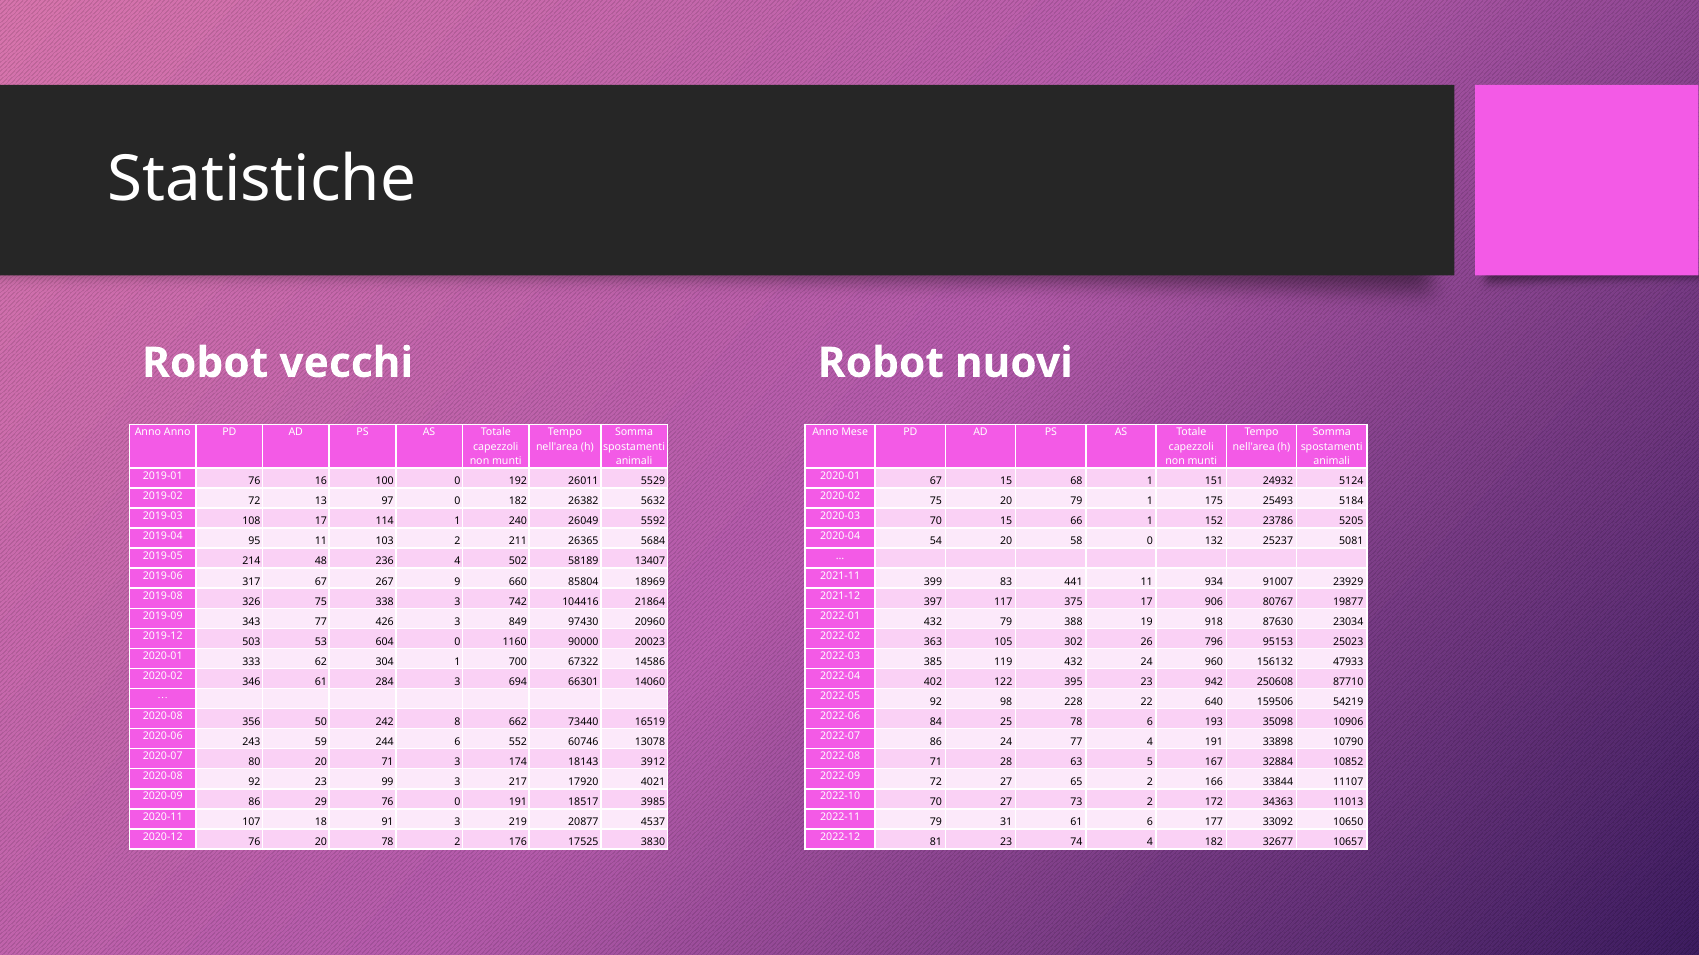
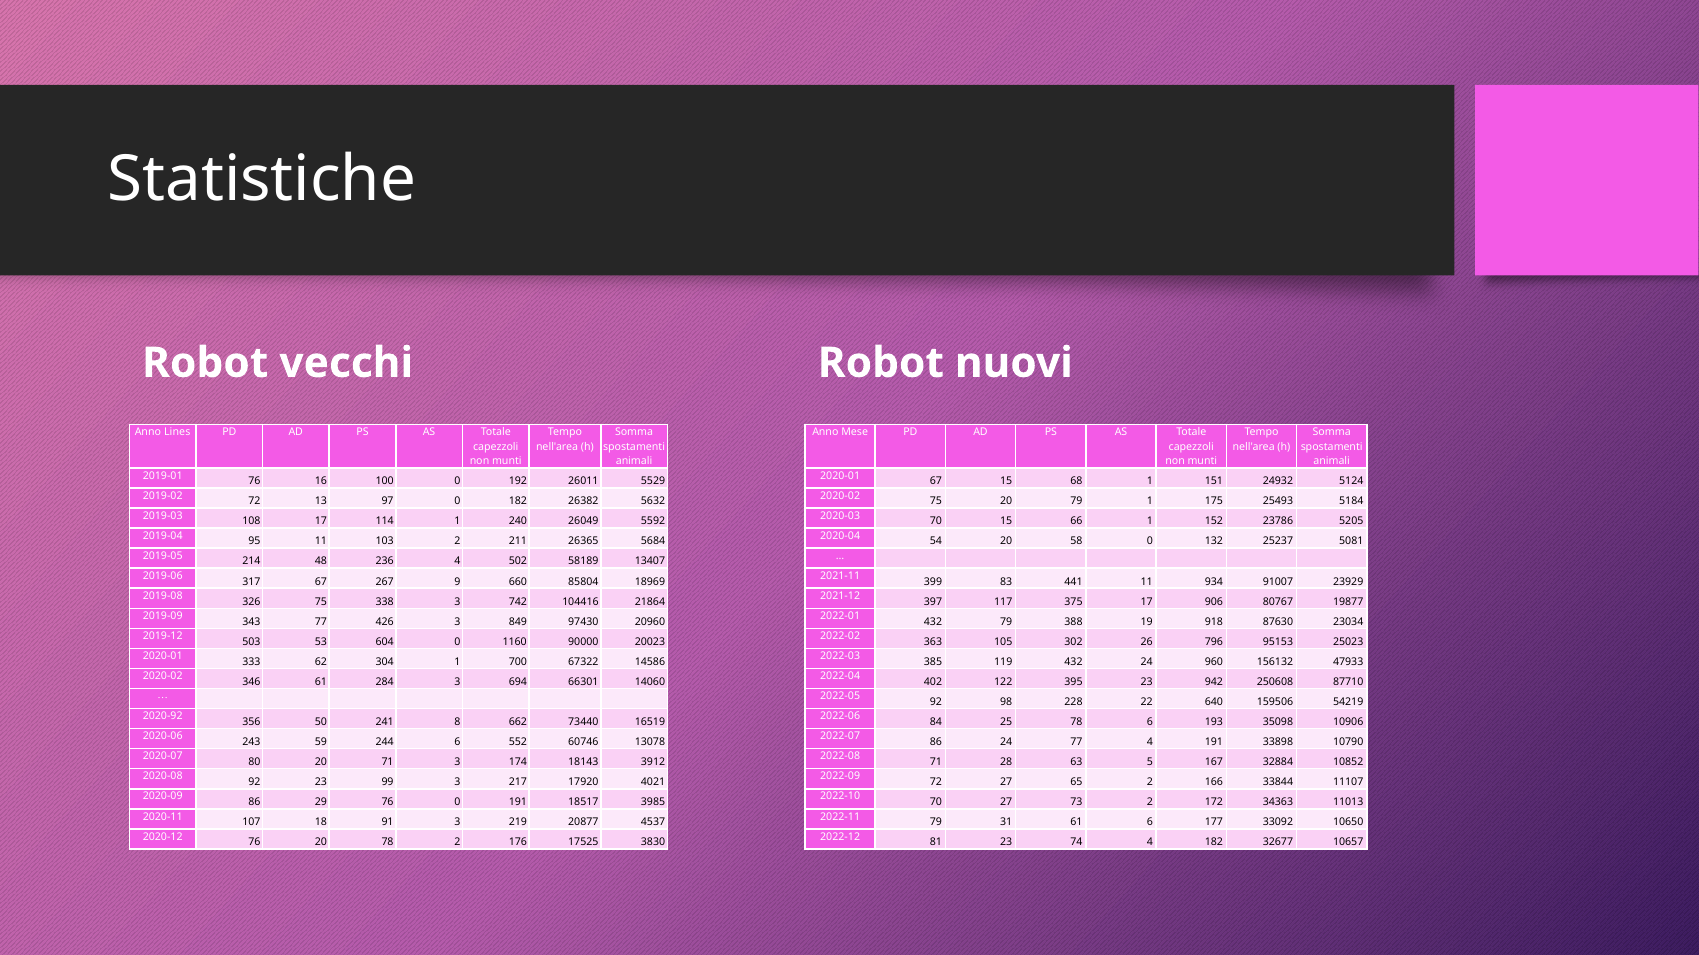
Anno Anno: Anno -> Lines
2020-08 at (163, 717): 2020-08 -> 2020-92
242: 242 -> 241
